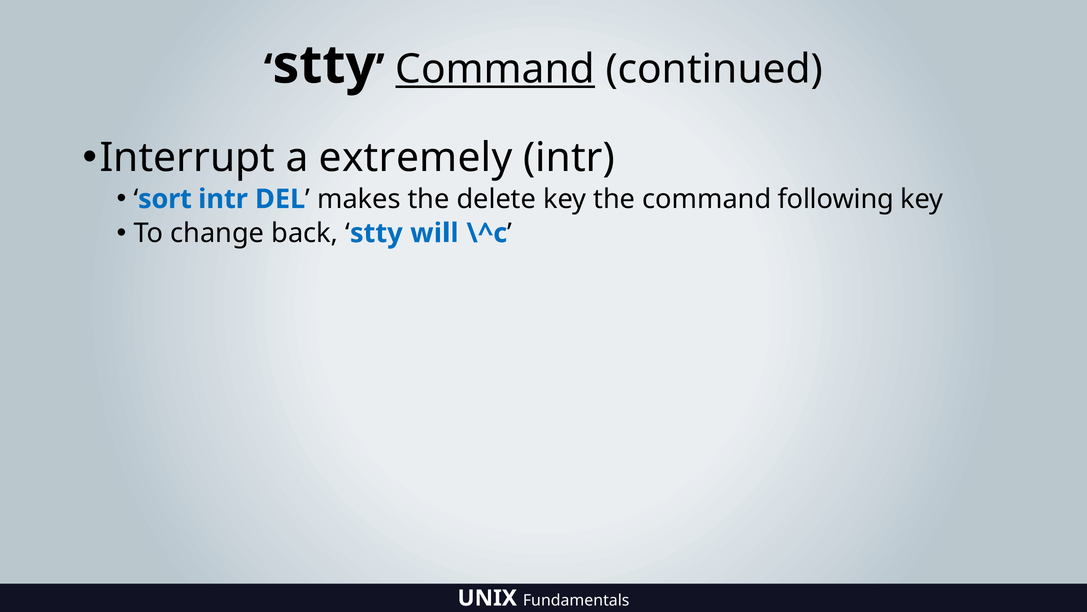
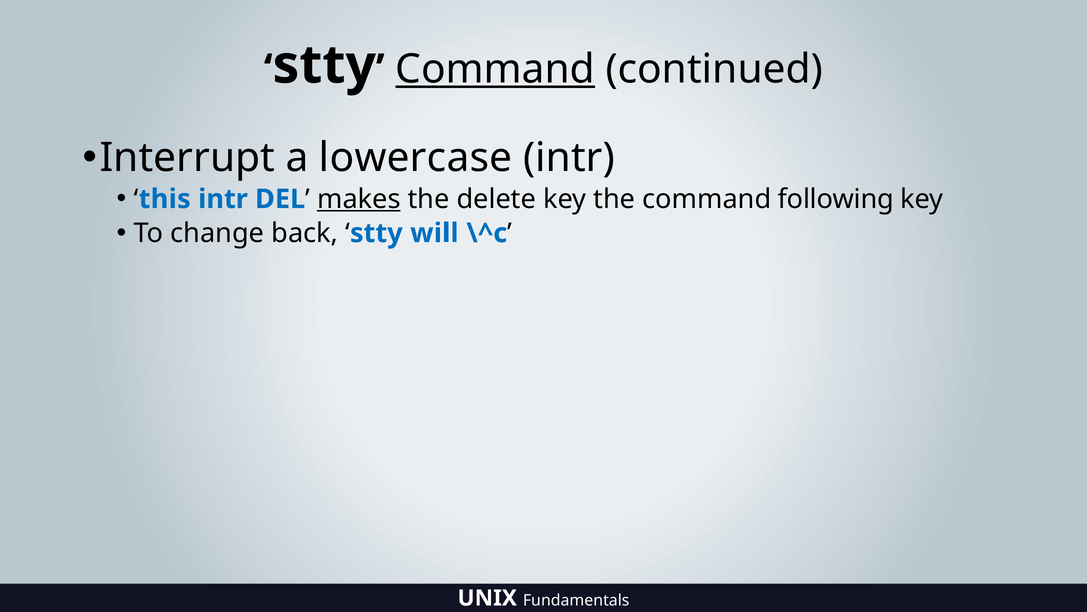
extremely: extremely -> lowercase
sort: sort -> this
makes underline: none -> present
